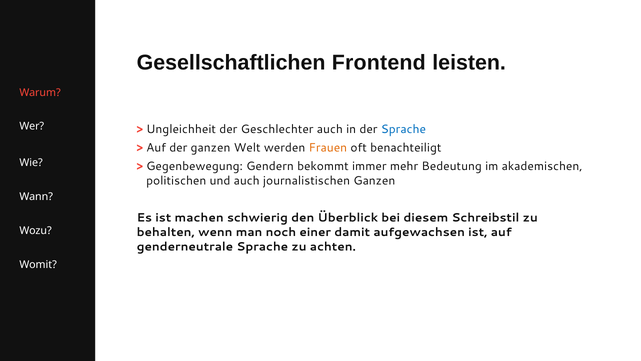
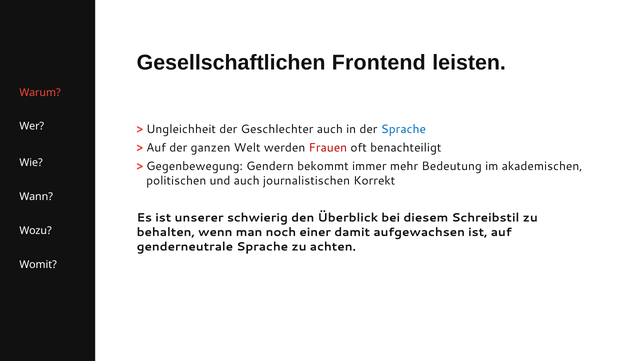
Frauen colour: orange -> red
journalistischen Ganzen: Ganzen -> Korrekt
machen: machen -> unserer
